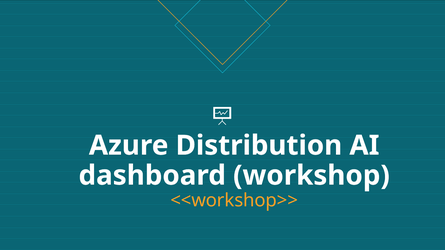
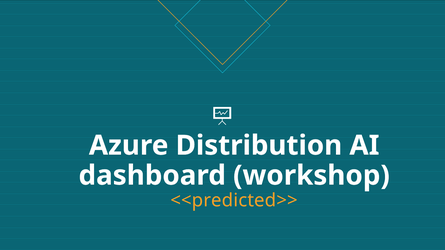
<<workshop>>: <<workshop>> -> <<predicted>>
